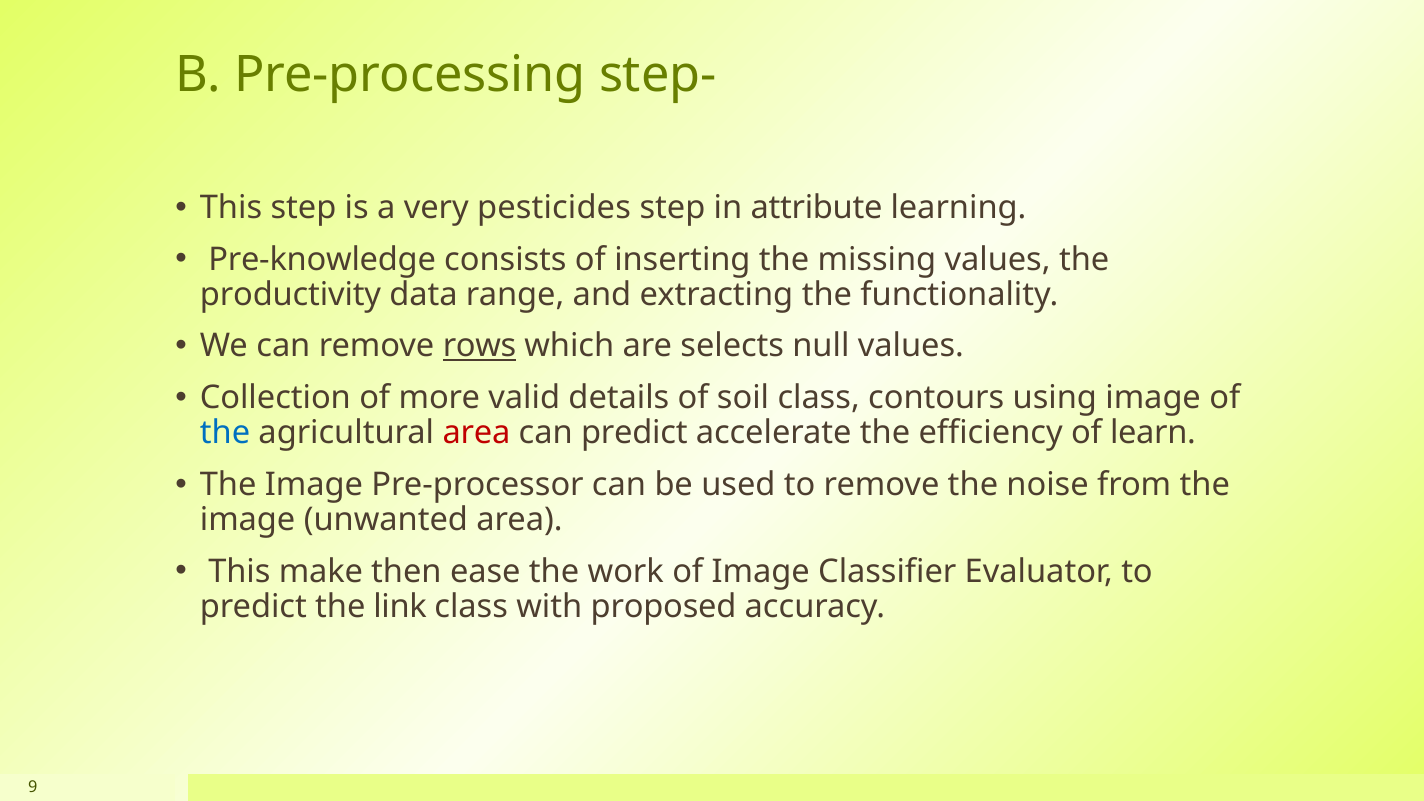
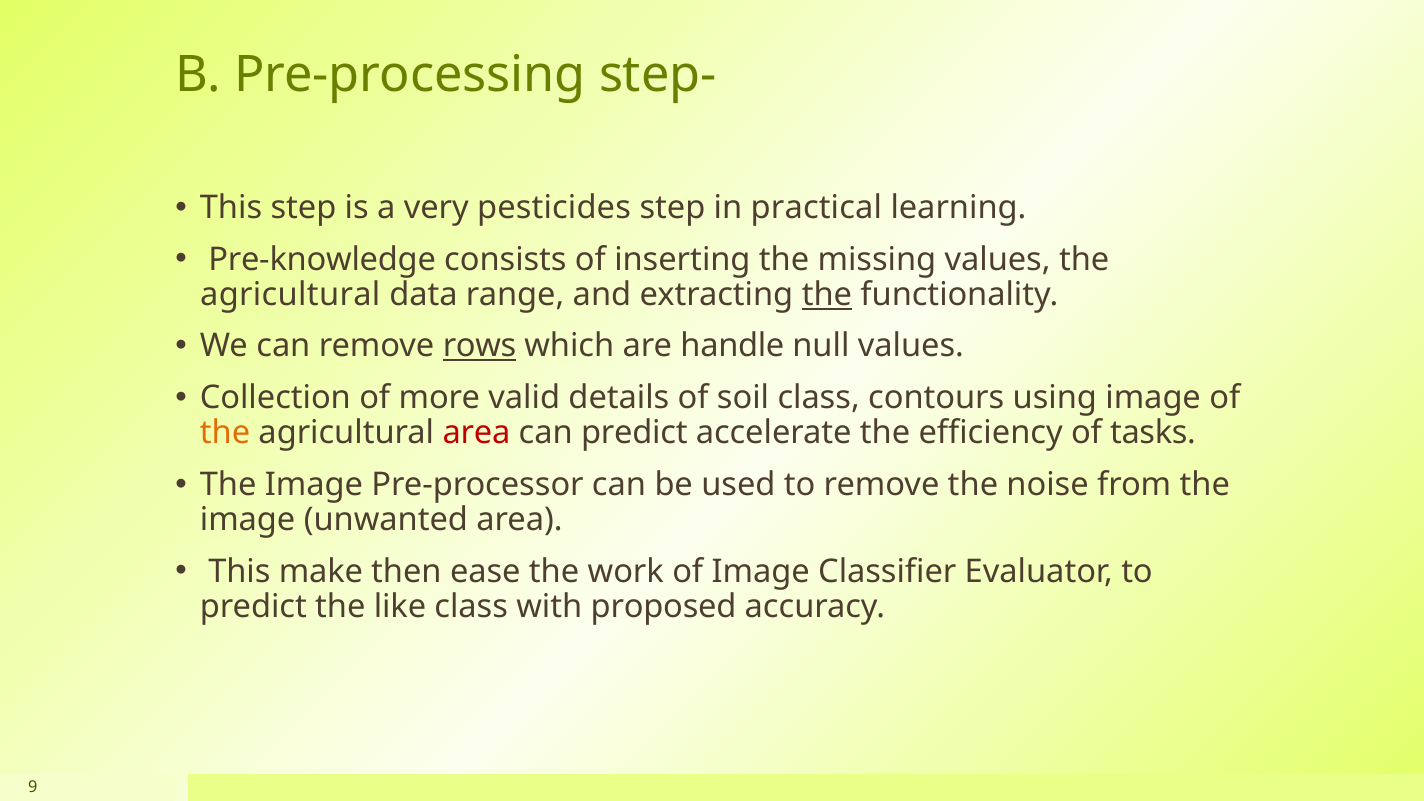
attribute: attribute -> practical
productivity at (290, 295): productivity -> agricultural
the at (827, 295) underline: none -> present
selects: selects -> handle
the at (225, 433) colour: blue -> orange
learn: learn -> tasks
link: link -> like
